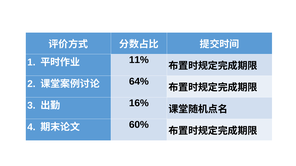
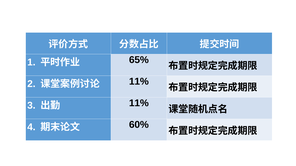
11%: 11% -> 65%
64% at (139, 82): 64% -> 11%
16% at (139, 103): 16% -> 11%
